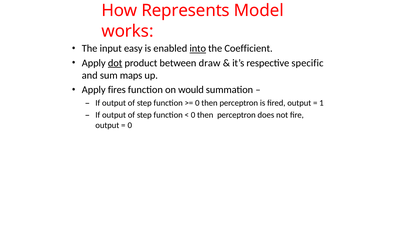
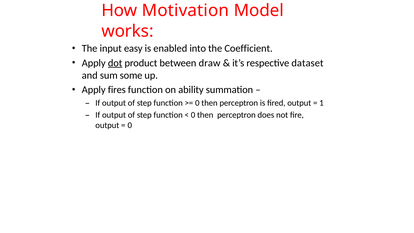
Represents: Represents -> Motivation
into underline: present -> none
specific: specific -> dataset
maps: maps -> some
would: would -> ability
